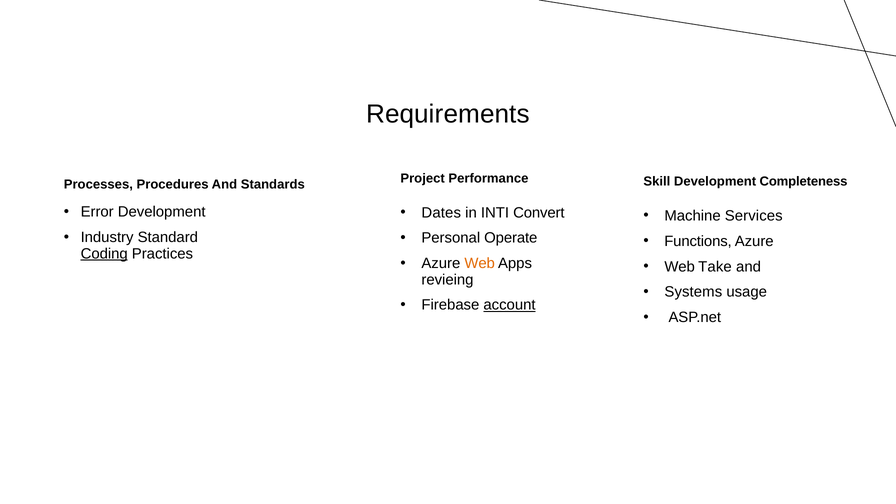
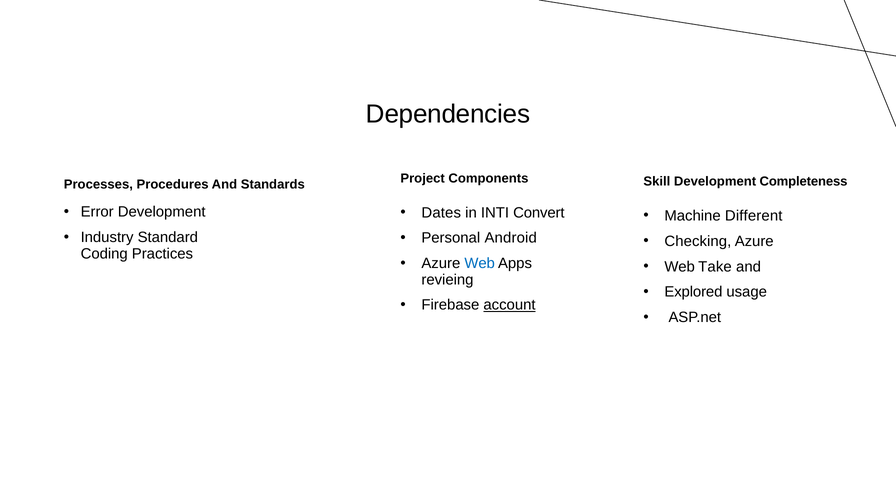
Requirements: Requirements -> Dependencies
Performance: Performance -> Components
Services: Services -> Different
Operate: Operate -> Android
Functions: Functions -> Checking
Coding underline: present -> none
Web at (480, 263) colour: orange -> blue
Systems: Systems -> Explored
